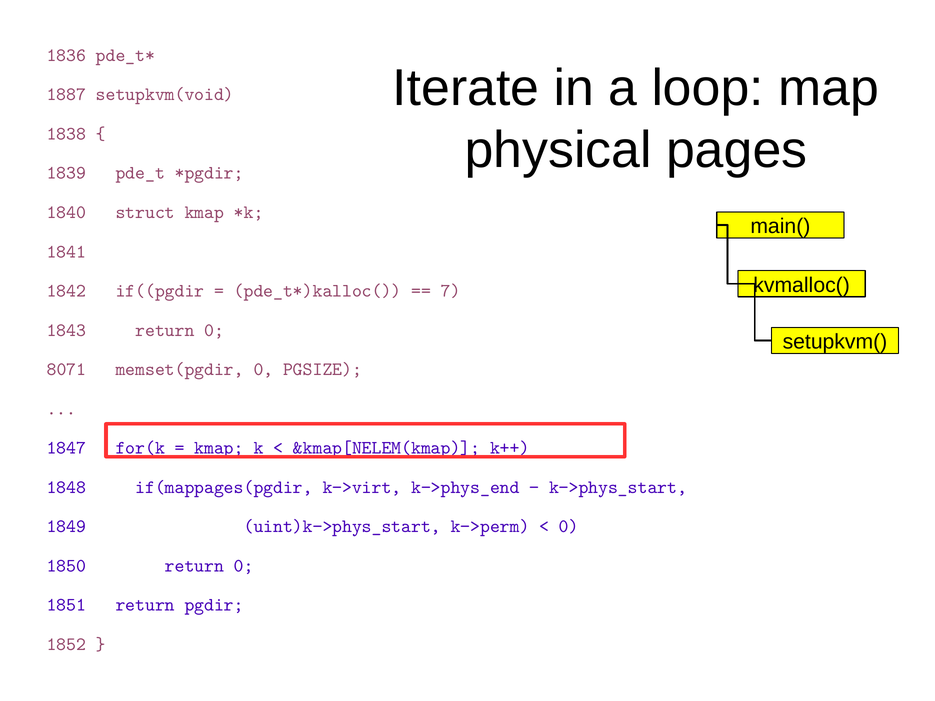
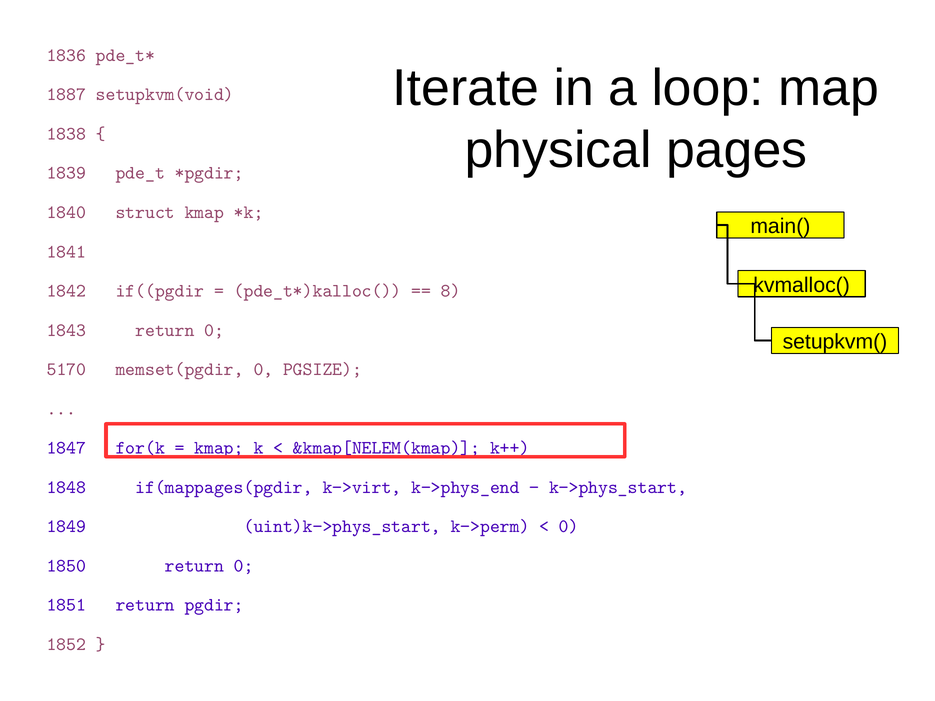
7: 7 -> 8
8071: 8071 -> 5170
